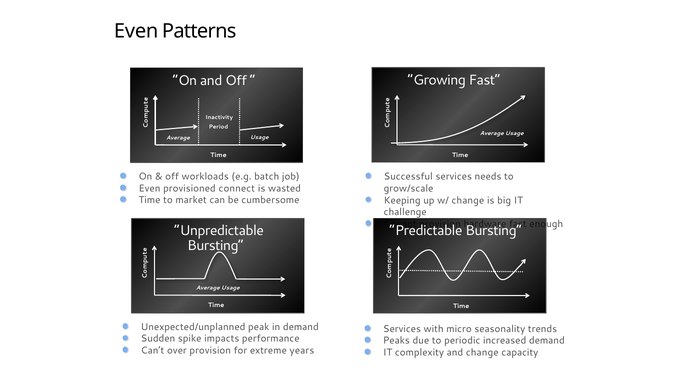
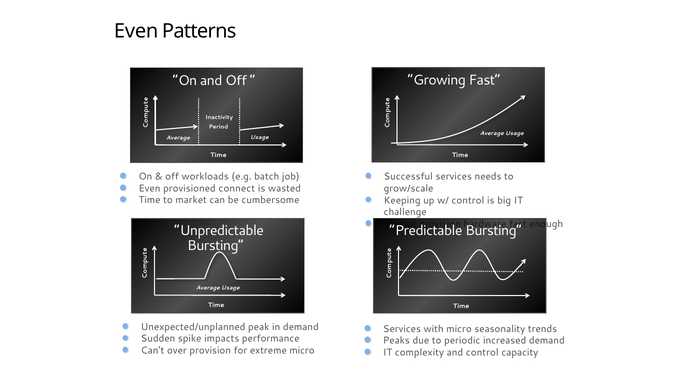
w/ change: change -> control
extreme years: years -> micro
and change: change -> control
